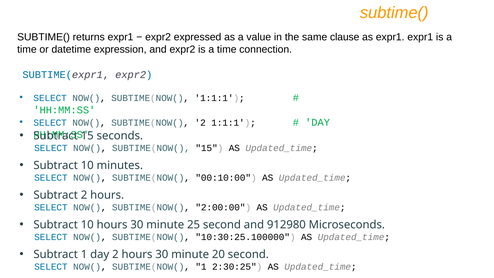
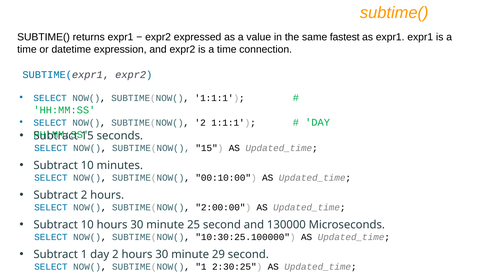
clause: clause -> fastest
912980: 912980 -> 130000
20: 20 -> 29
